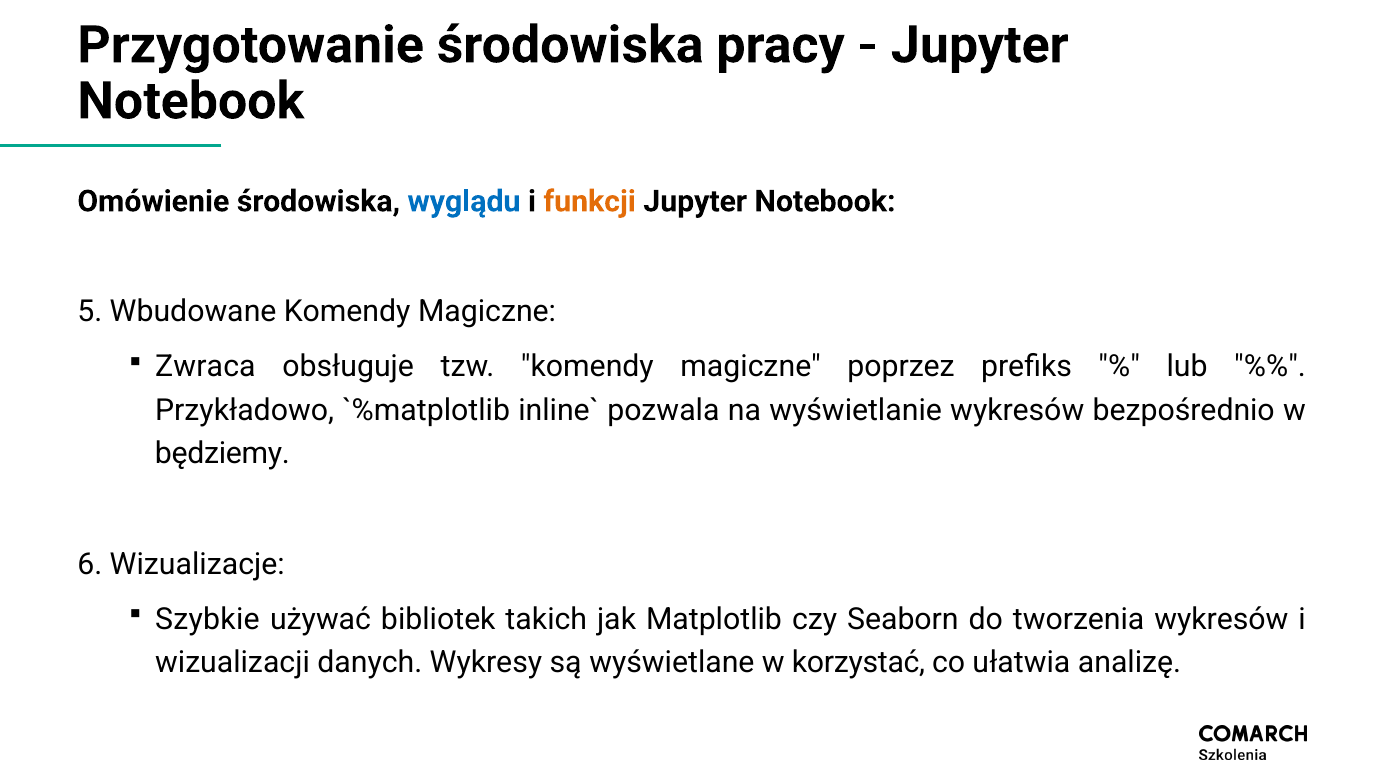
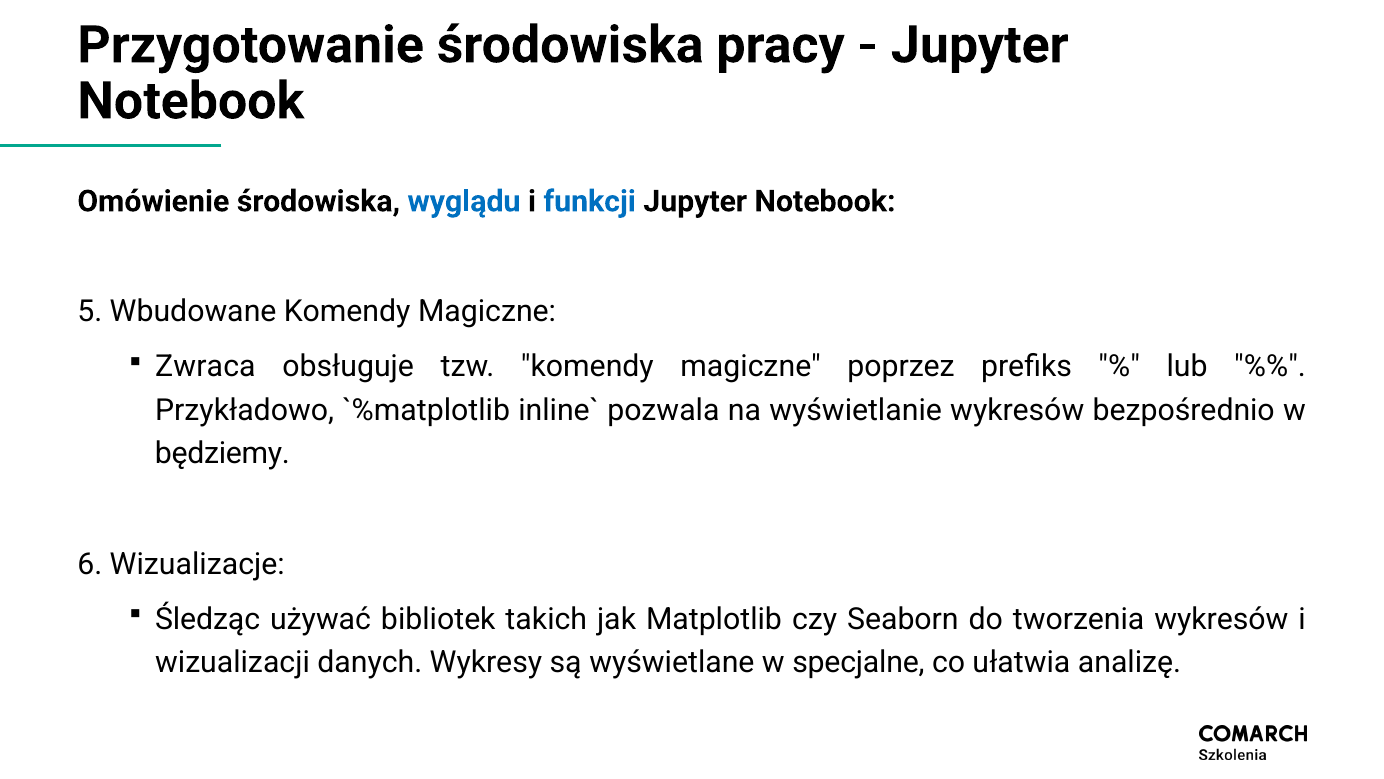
funkcji colour: orange -> blue
Szybkie: Szybkie -> Śledząc
korzystać: korzystać -> specjalne
